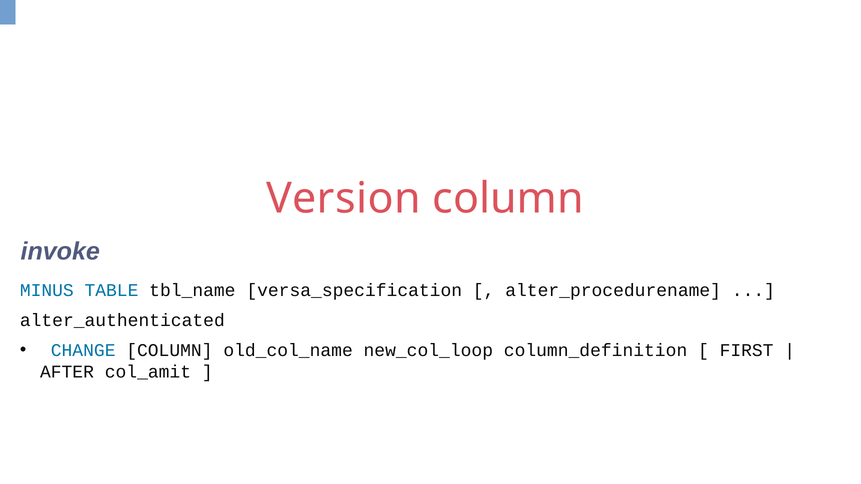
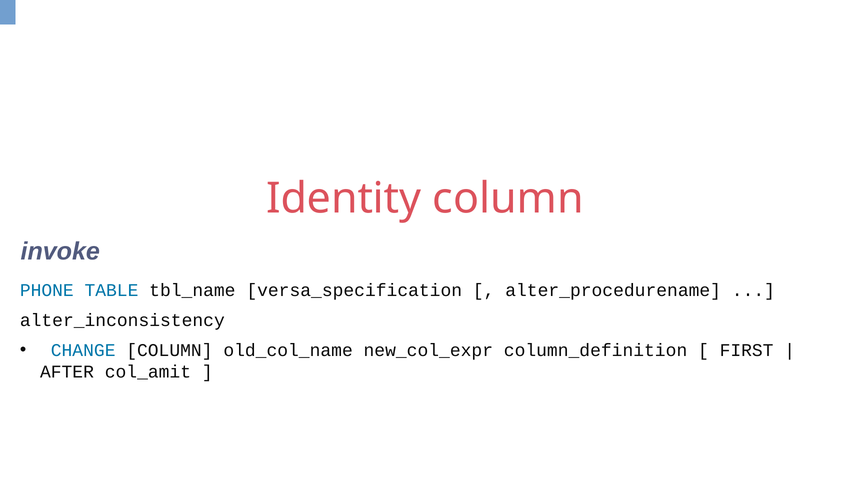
Version: Version -> Identity
MINUS: MINUS -> PHONE
alter_authenticated: alter_authenticated -> alter_inconsistency
new_col_loop: new_col_loop -> new_col_expr
